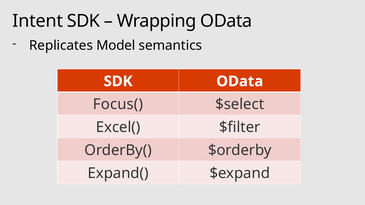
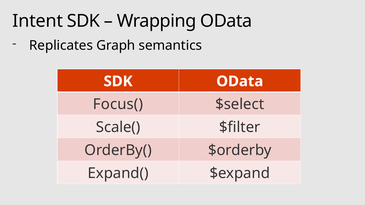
Model: Model -> Graph
Excel(: Excel( -> Scale(
